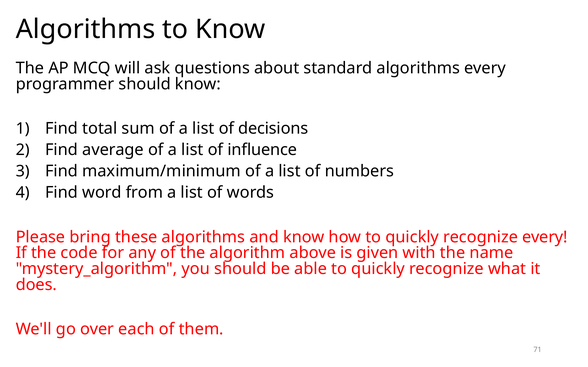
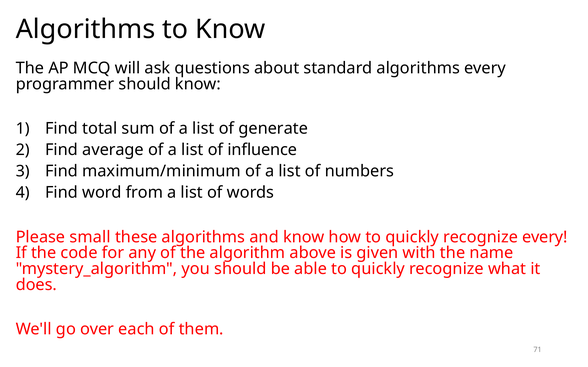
decisions: decisions -> generate
bring: bring -> small
